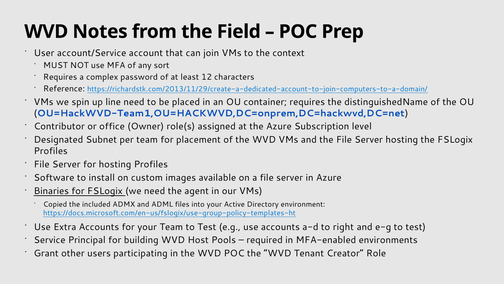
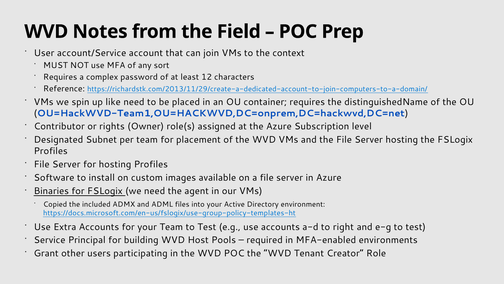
line: line -> like
office: office -> rights
